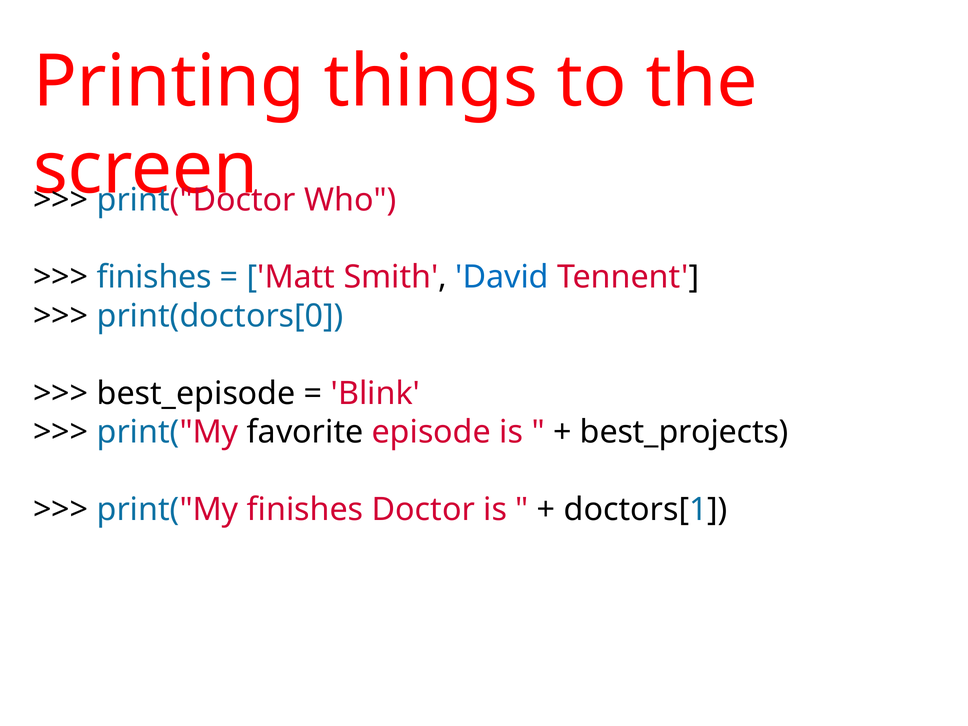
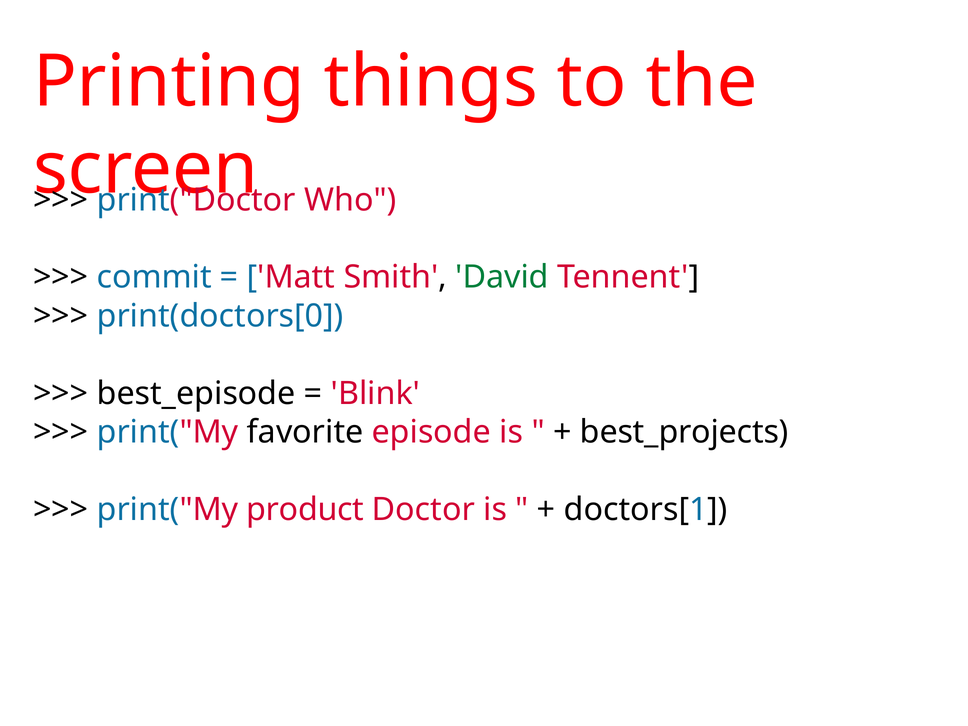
finishes at (154, 277): finishes -> commit
David colour: blue -> green
print("My finishes: finishes -> product
